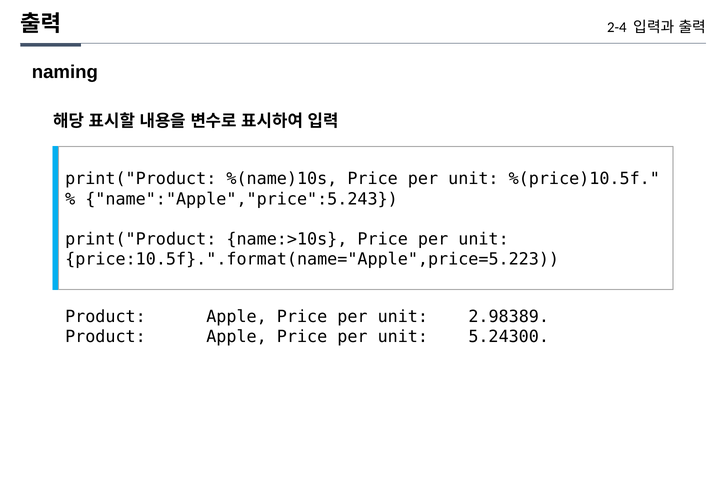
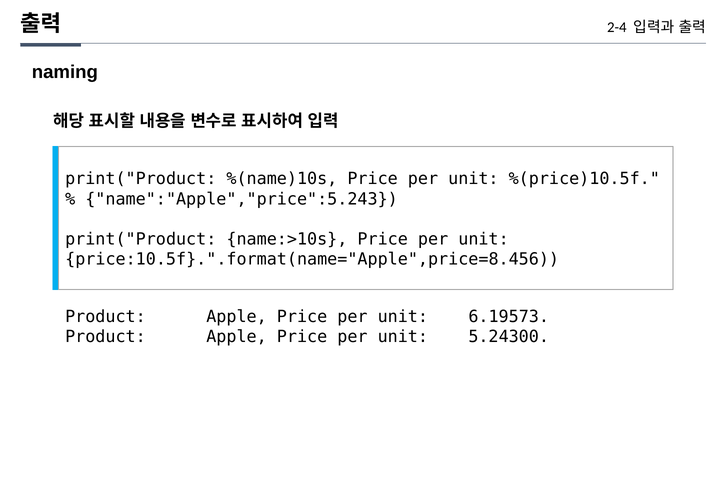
price:10.5f}.".format(name="Apple",price=5.223: price:10.5f}.".format(name="Apple",price=5.223 -> price:10.5f}.".format(name="Apple",price=8.456
2.98389: 2.98389 -> 6.19573
